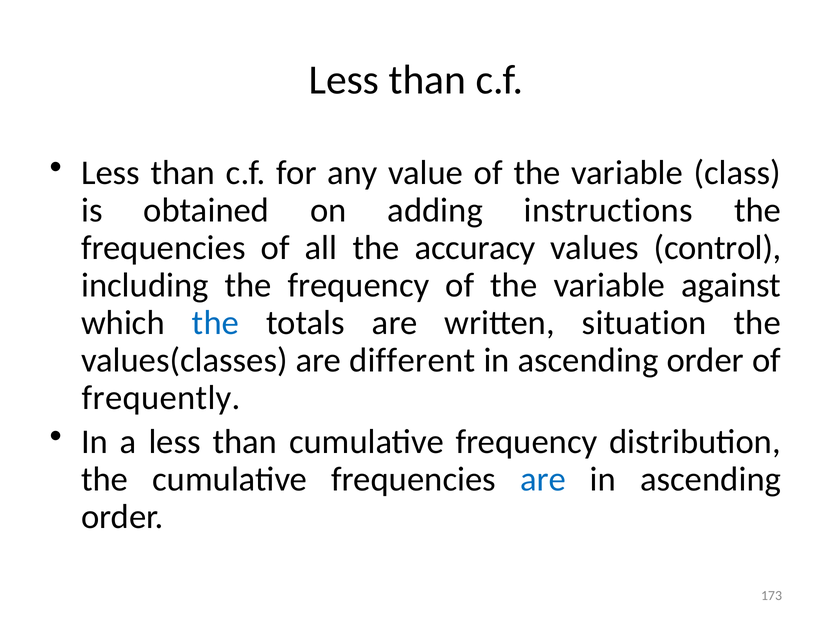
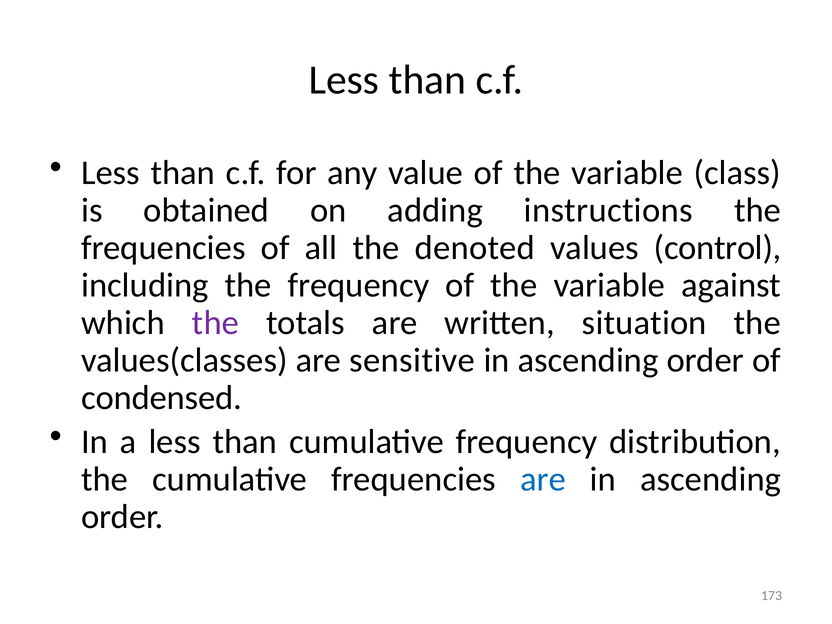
accuracy: accuracy -> denoted
the at (215, 323) colour: blue -> purple
different: different -> sensitive
frequently: frequently -> condensed
